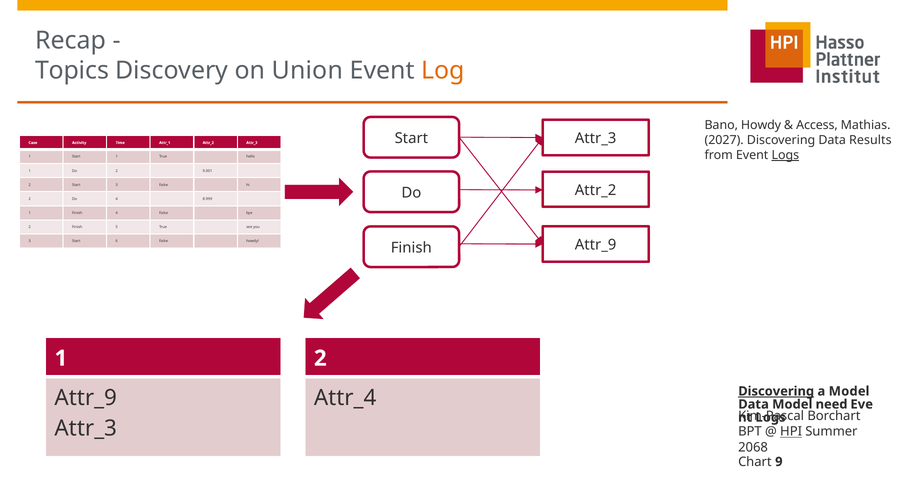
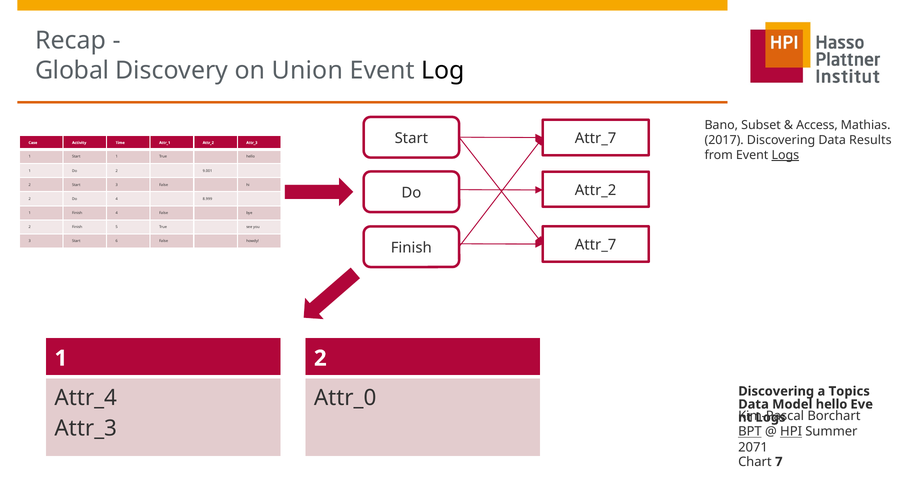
Topics: Topics -> Global
Log colour: orange -> black
Bano Howdy: Howdy -> Subset
Attr_3 at (596, 139): Attr_3 -> Attr_7
2027: 2027 -> 2017
Attr_9 at (596, 245): Attr_9 -> Attr_7
Discovering at (776, 392) underline: present -> none
a Model: Model -> Topics
Attr_9 at (86, 398): Attr_9 -> Attr_4
Attr_4: Attr_4 -> Attr_0
Model need: need -> hello
BPT underline: none -> present
2068: 2068 -> 2071
9: 9 -> 7
